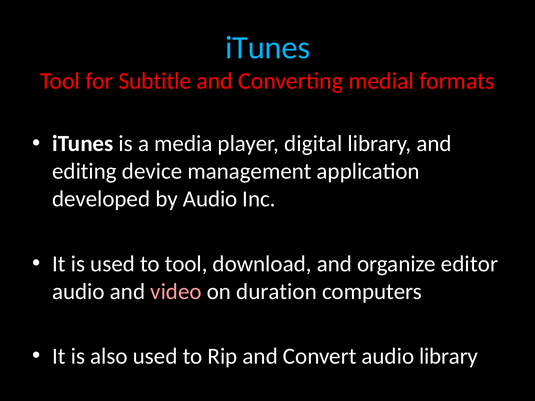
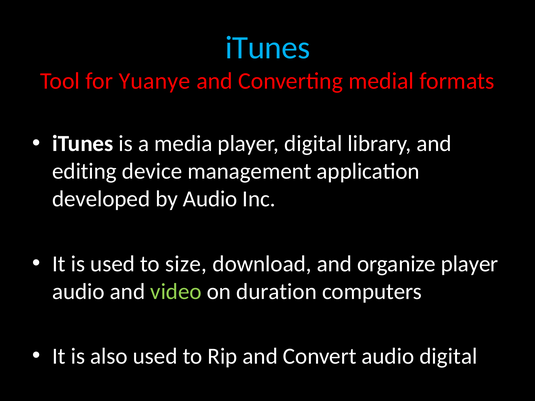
Subtitle: Subtitle -> Yuanye
to tool: tool -> size
organize editor: editor -> player
video colour: pink -> light green
audio library: library -> digital
